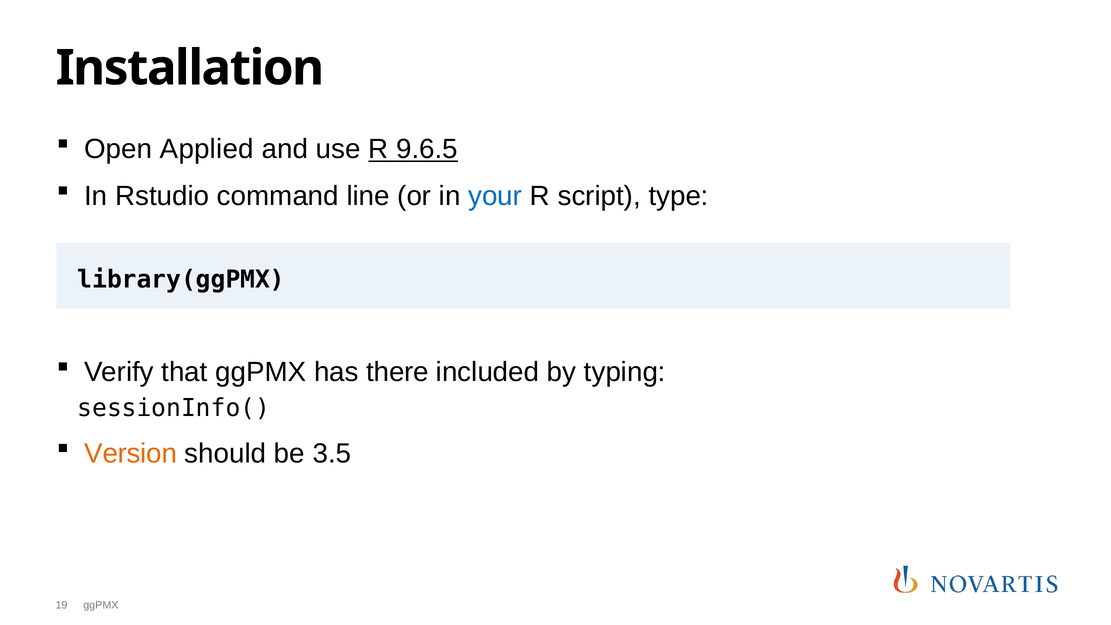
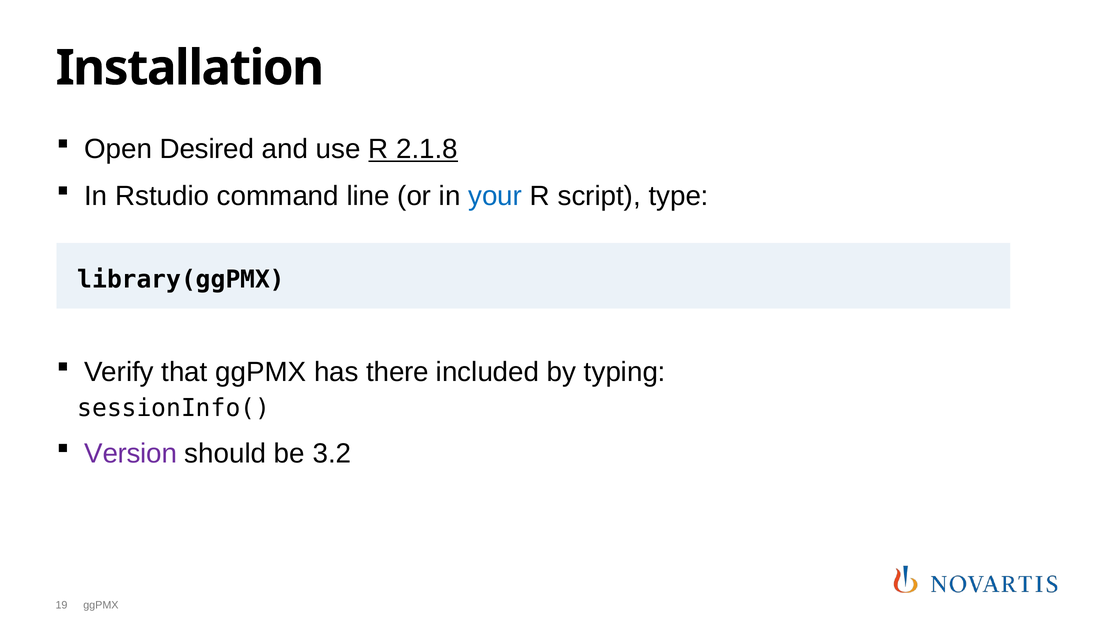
Applied: Applied -> Desired
9.6.5: 9.6.5 -> 2.1.8
Version colour: orange -> purple
3.5: 3.5 -> 3.2
